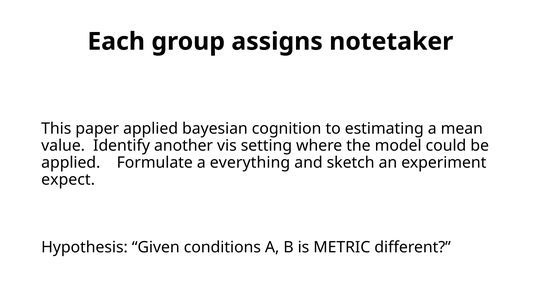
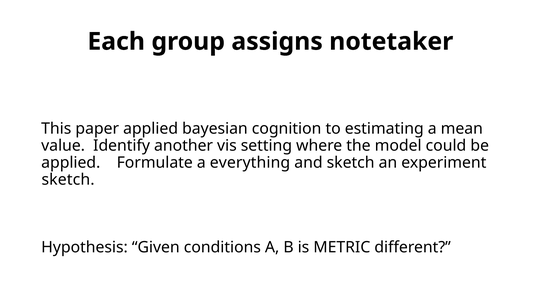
expect at (68, 180): expect -> sketch
